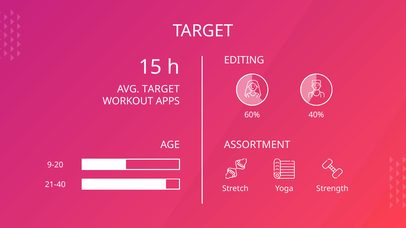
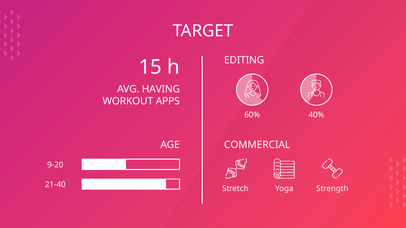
AVG TARGET: TARGET -> HAVING
ASSORTMENT: ASSORTMENT -> COMMERCIAL
